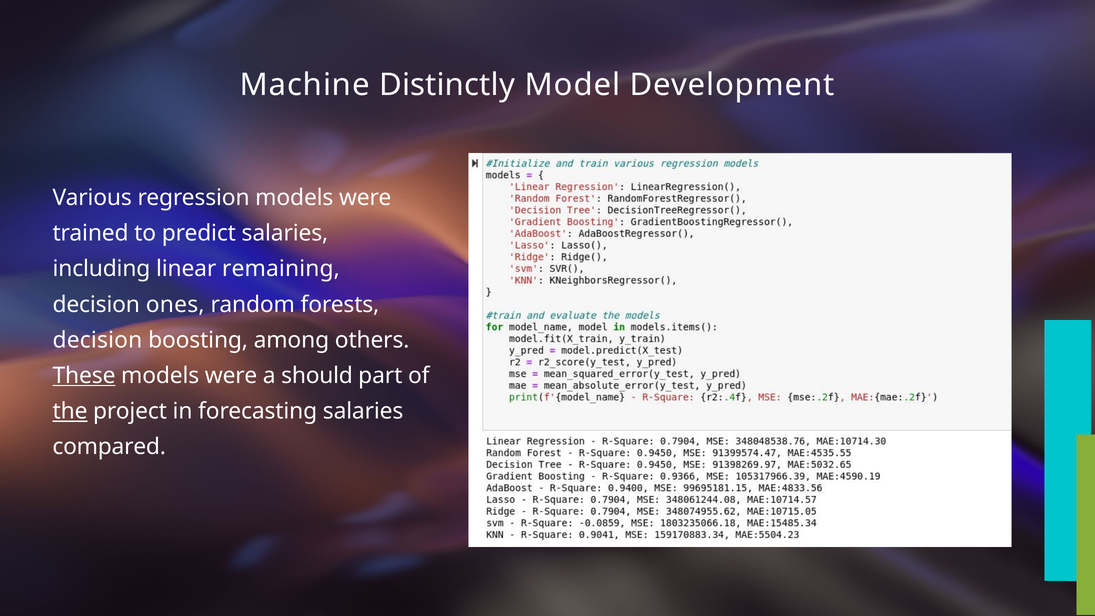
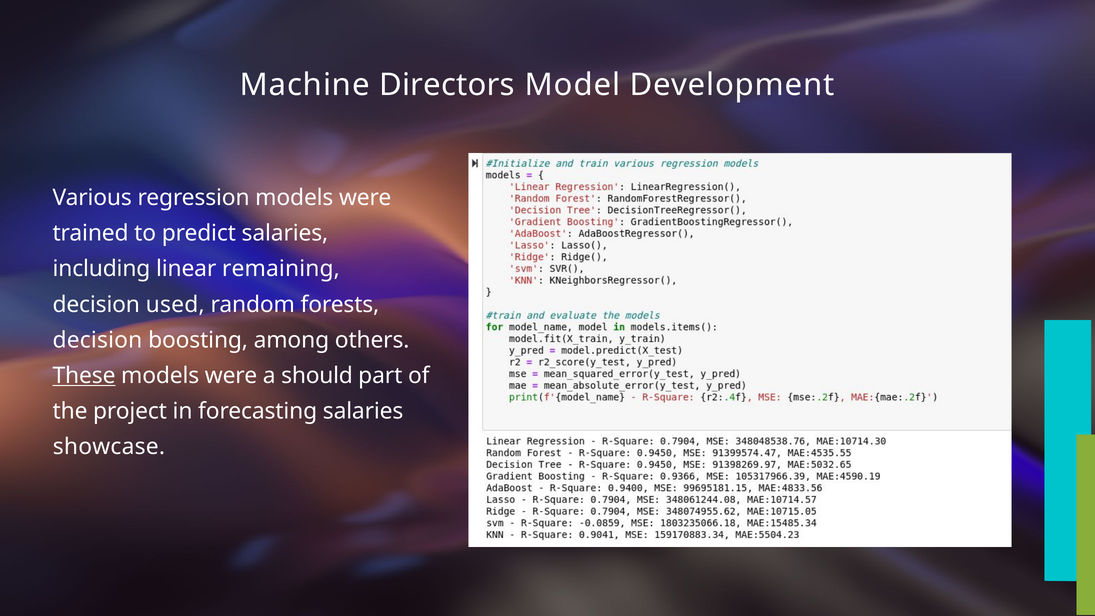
Distinctly: Distinctly -> Directors
ones: ones -> used
the underline: present -> none
compared: compared -> showcase
